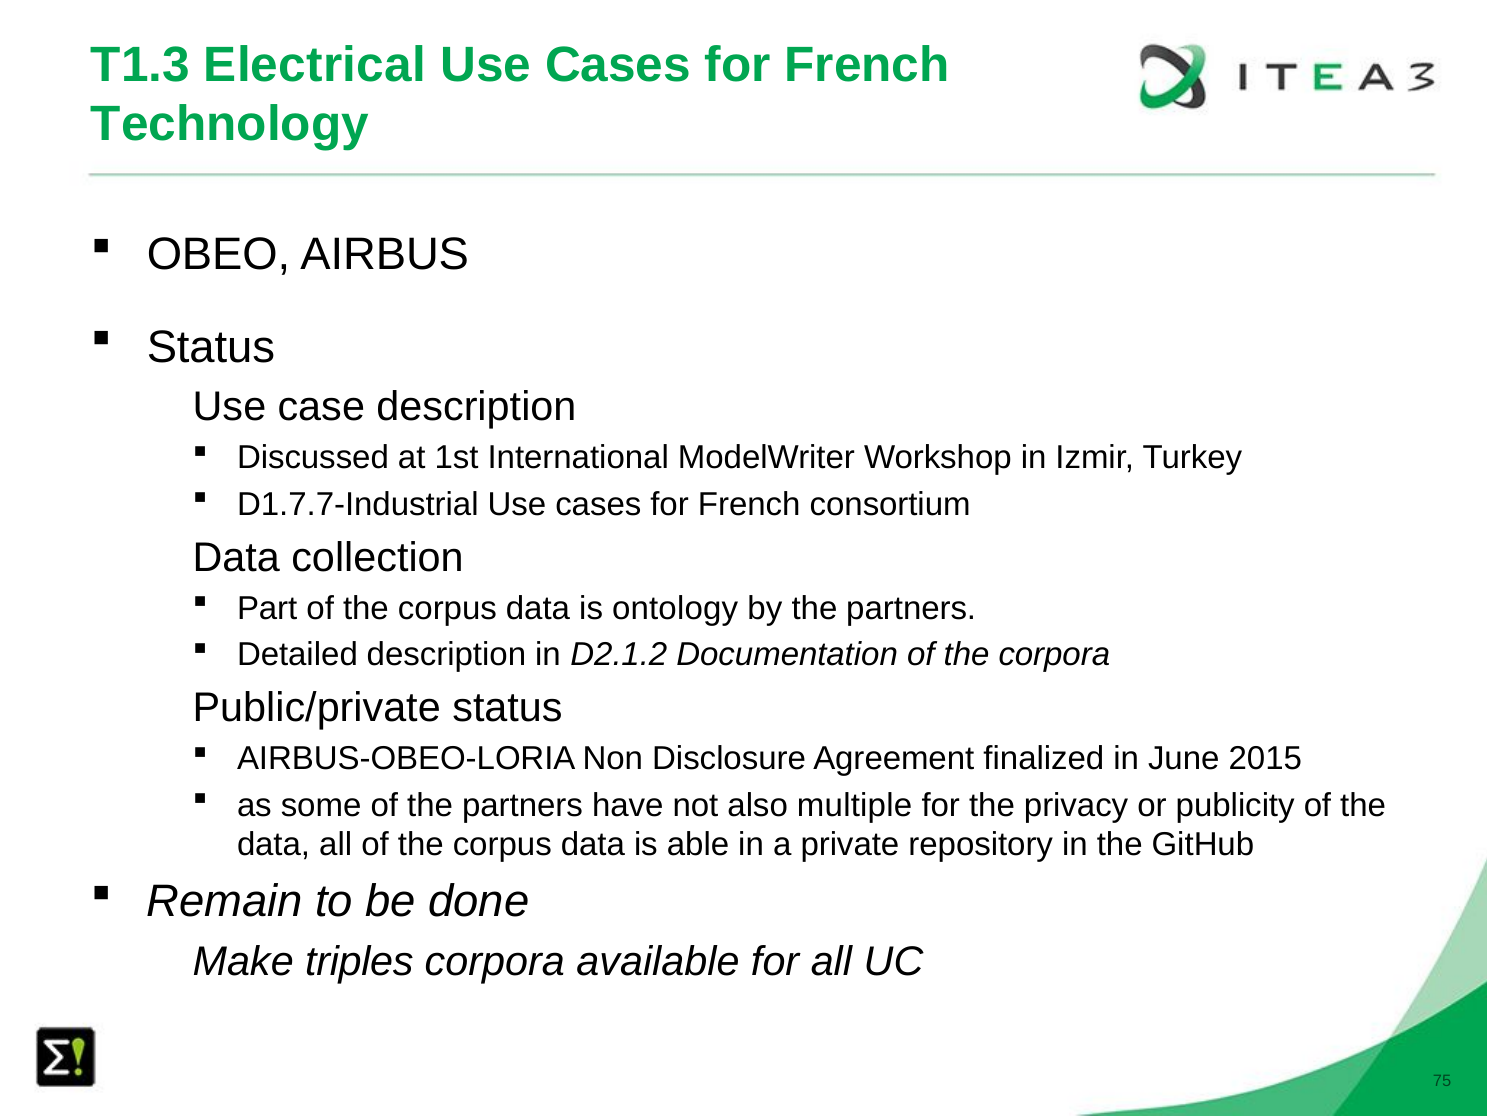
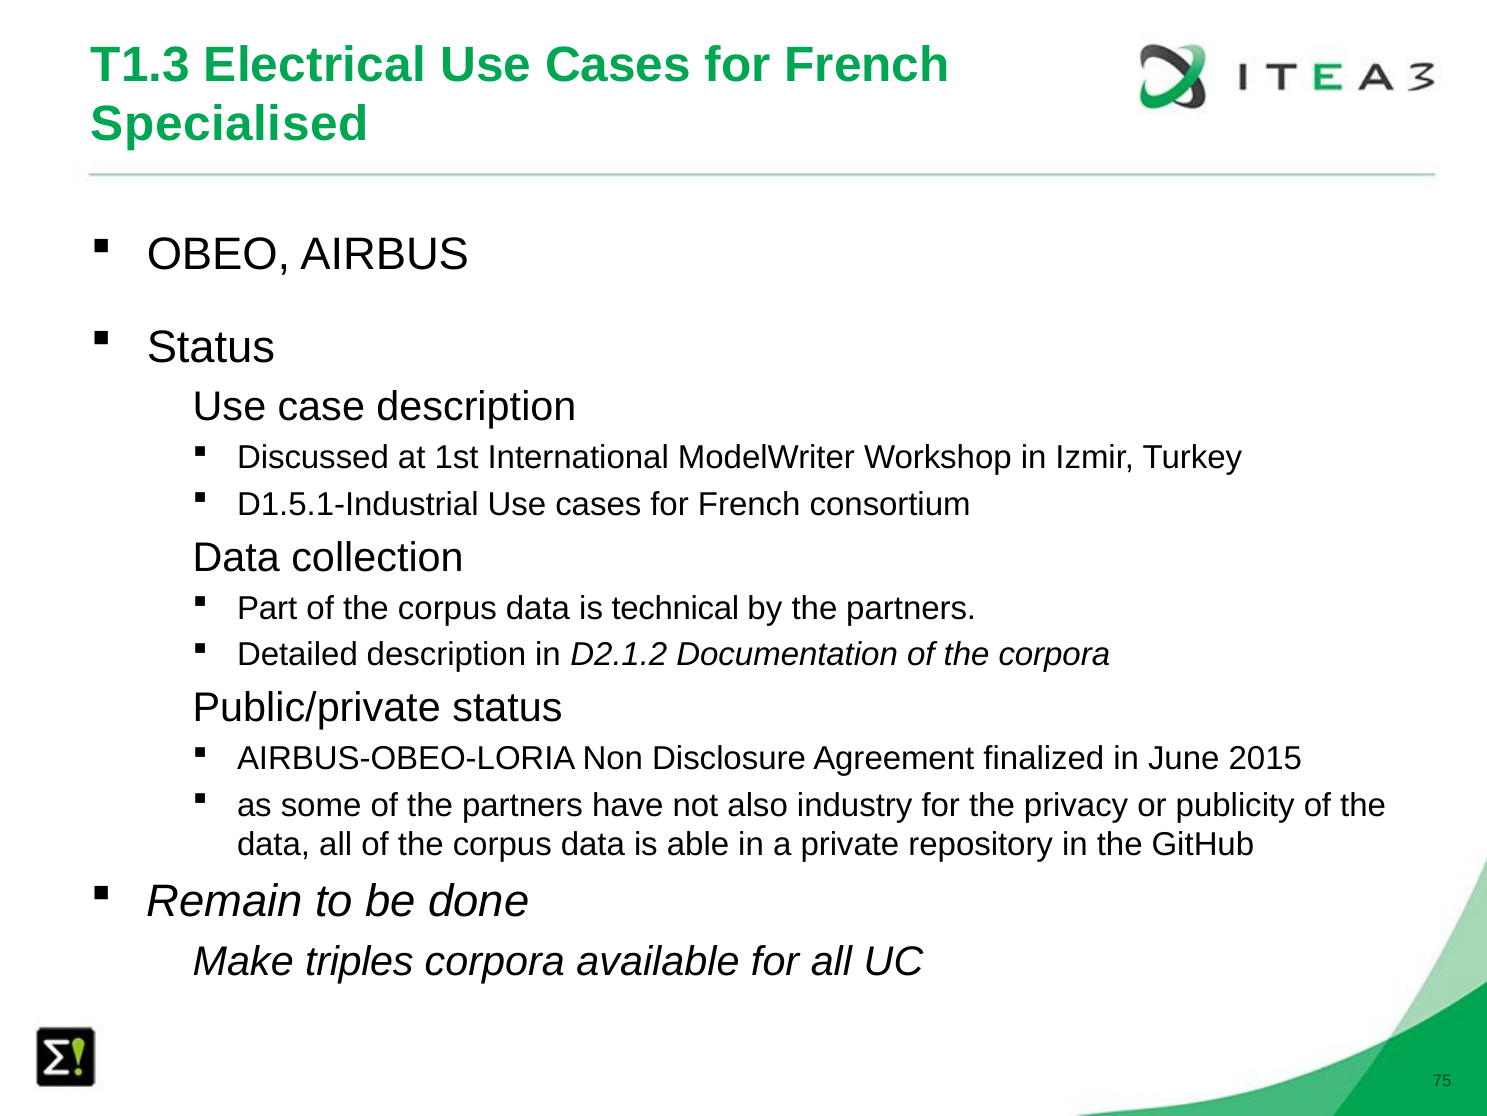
Technology: Technology -> Specialised
D1.7.7-Industrial: D1.7.7-Industrial -> D1.5.1-Industrial
ontology: ontology -> technical
multiple: multiple -> industry
